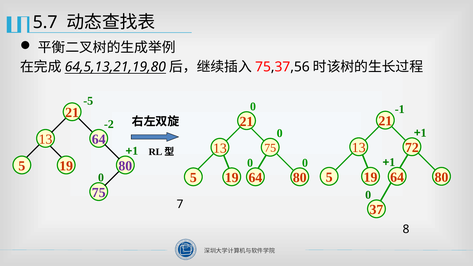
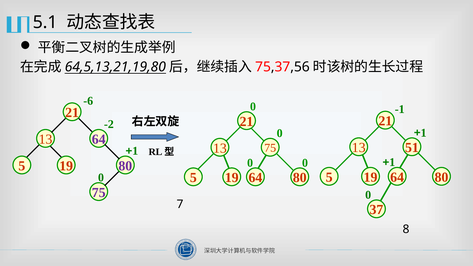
5.7: 5.7 -> 5.1
-5: -5 -> -6
72: 72 -> 51
